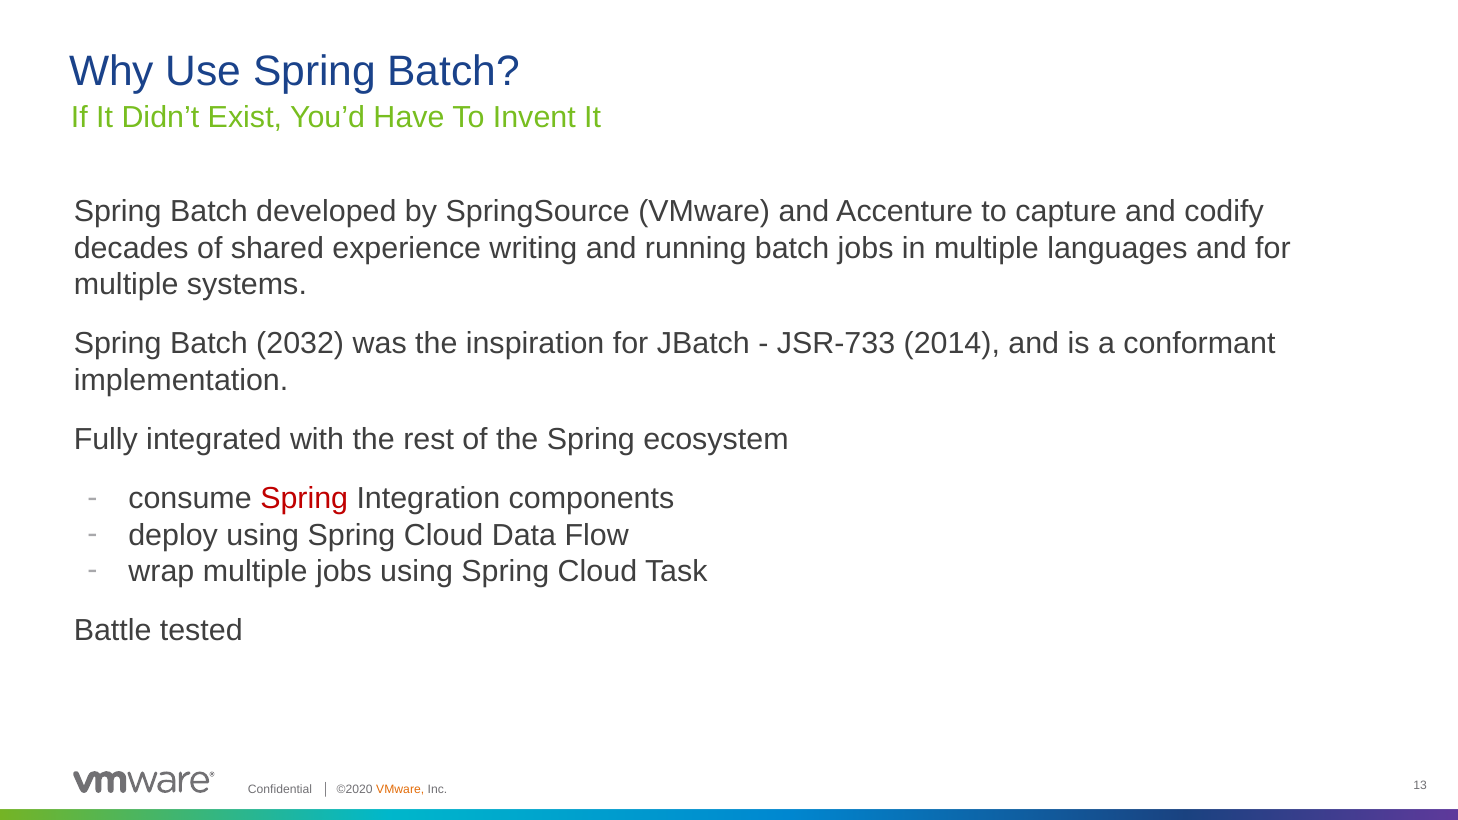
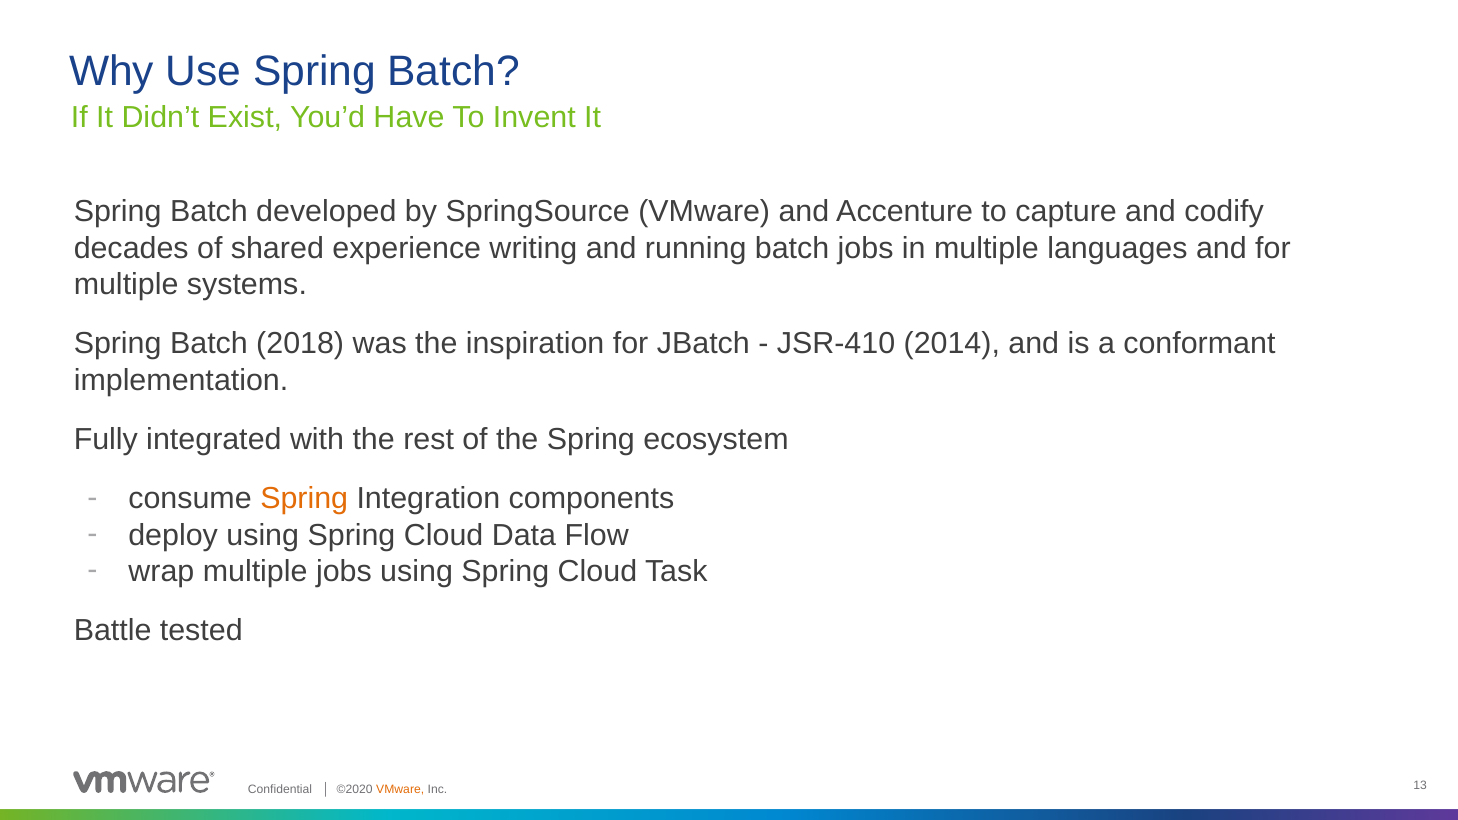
2032: 2032 -> 2018
JSR-733: JSR-733 -> JSR-410
Spring at (304, 499) colour: red -> orange
